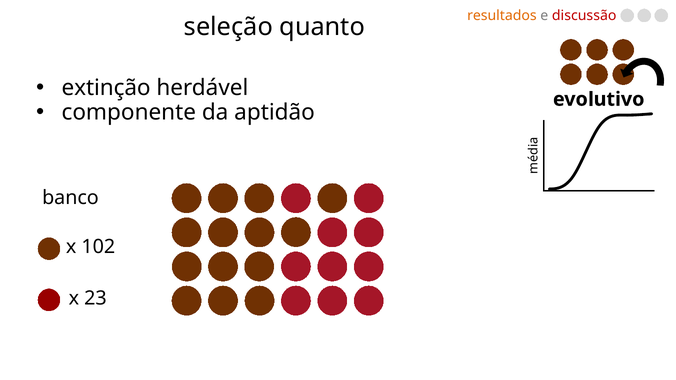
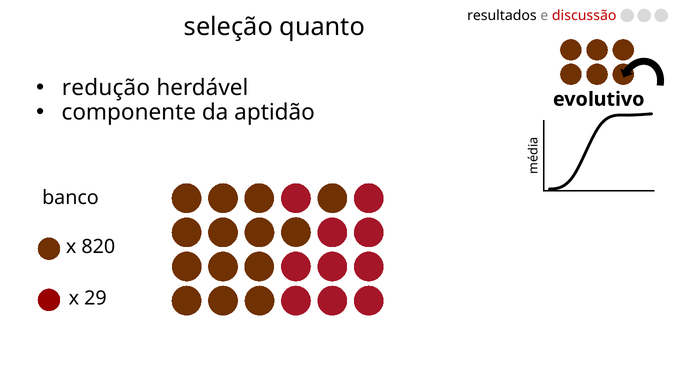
resultados colour: orange -> black
extinção: extinção -> redução
102: 102 -> 820
23: 23 -> 29
